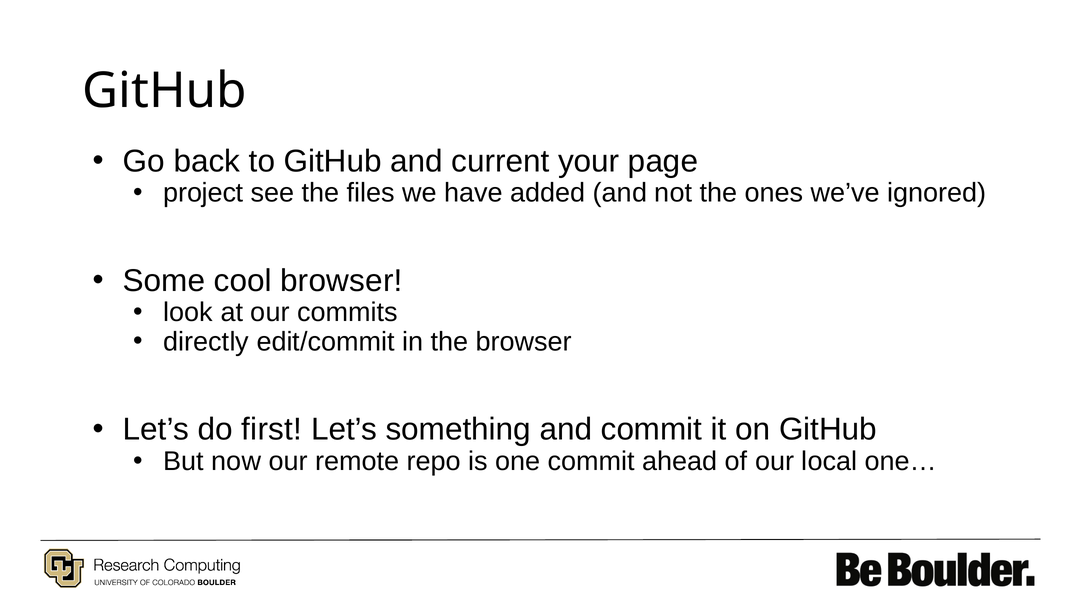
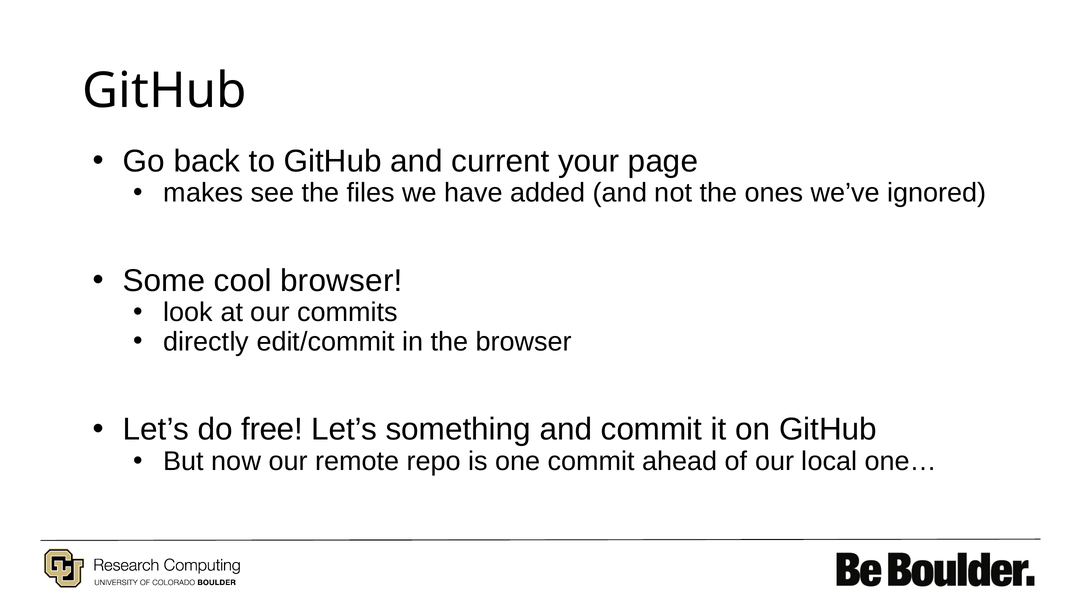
project: project -> makes
first: first -> free
